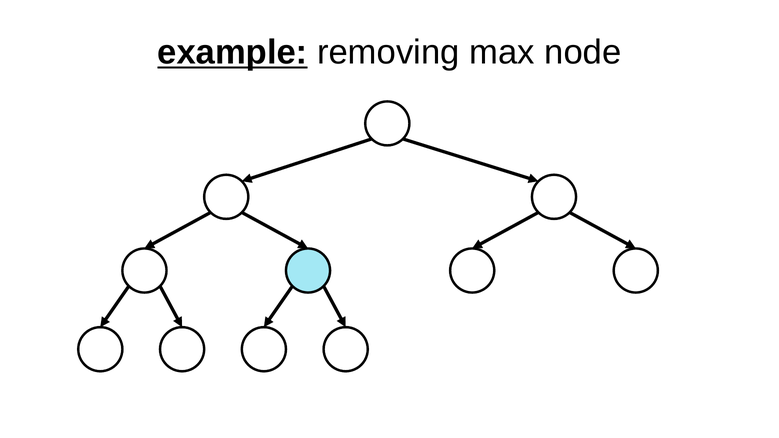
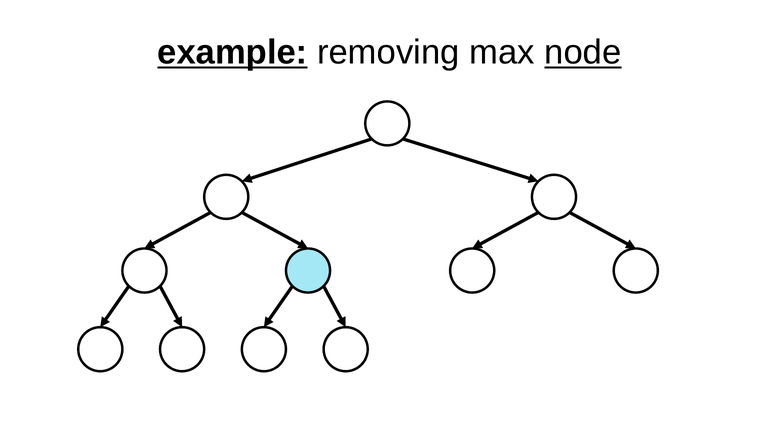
node underline: none -> present
